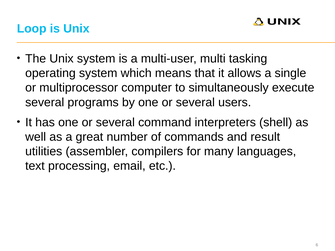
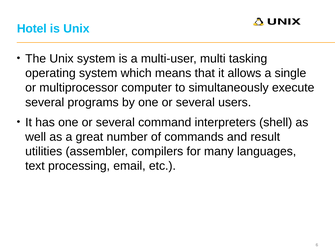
Loop: Loop -> Hotel
